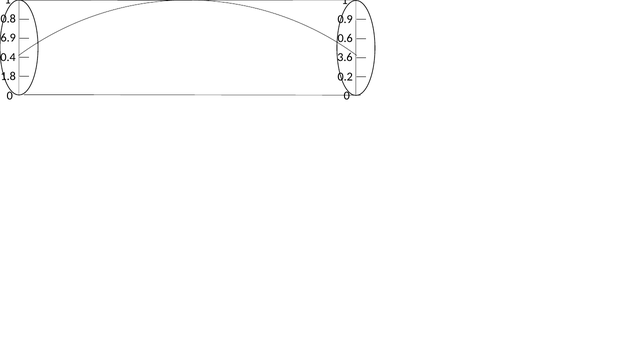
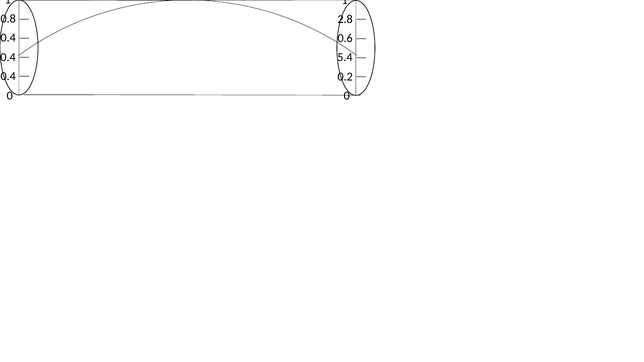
0.9: 0.9 -> 2.8
6.9 at (8, 38): 6.9 -> 0.4
3.6: 3.6 -> 5.4
1.8 at (8, 77): 1.8 -> 0.4
